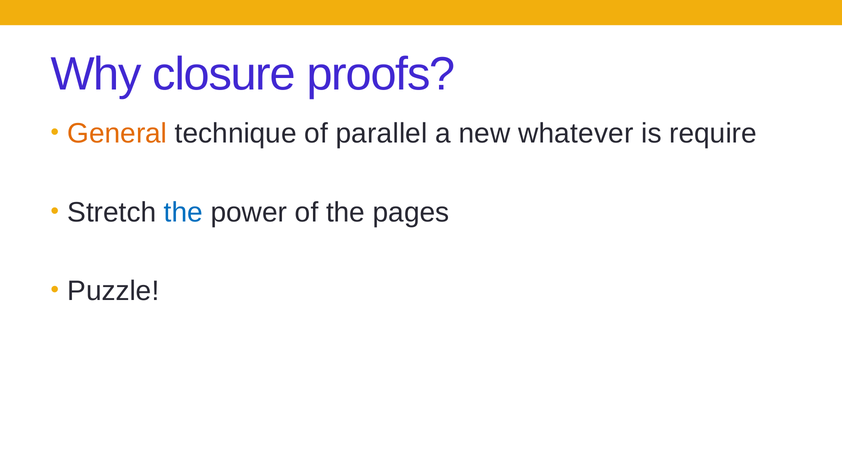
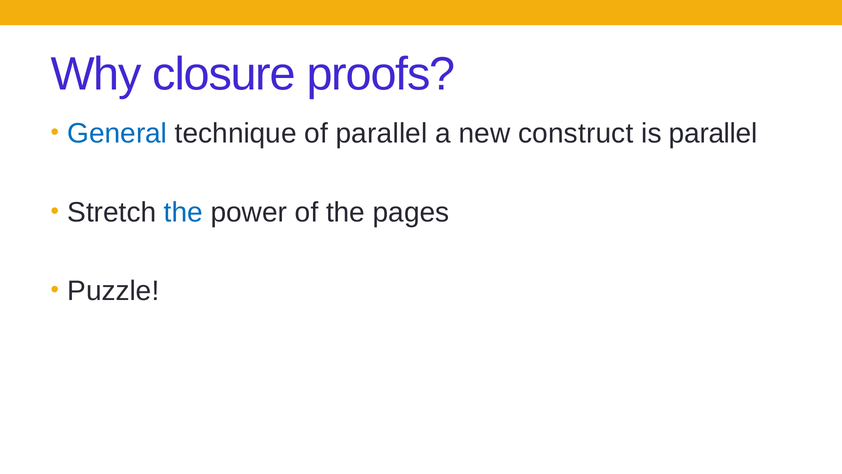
General colour: orange -> blue
whatever: whatever -> construct
is require: require -> parallel
